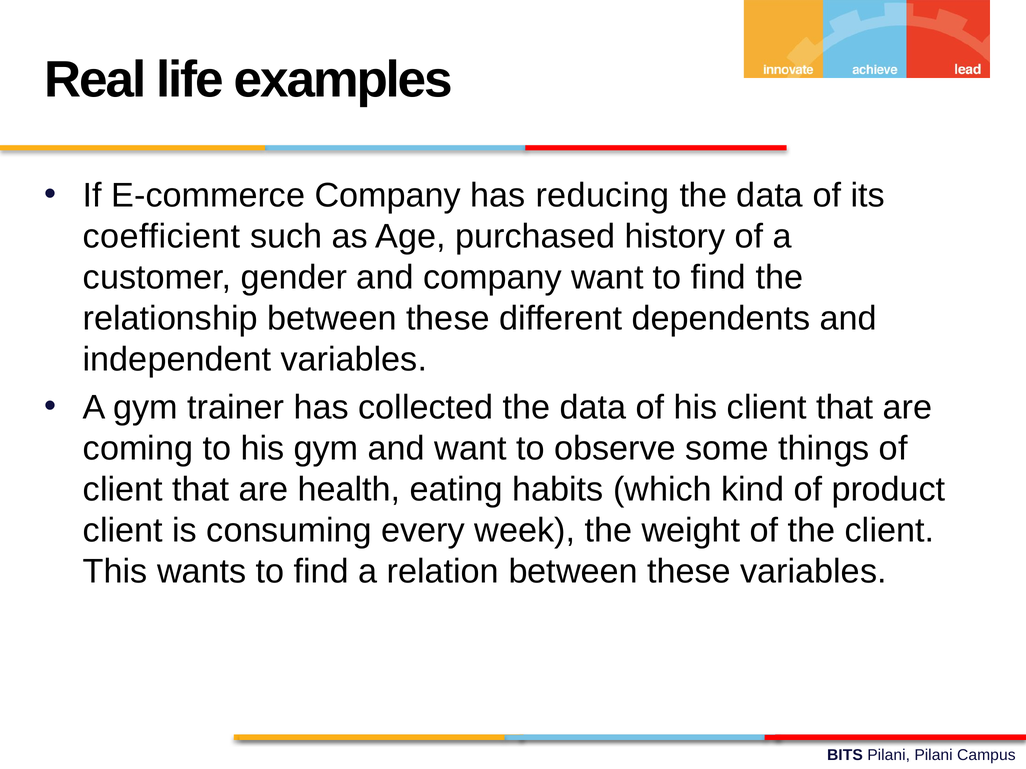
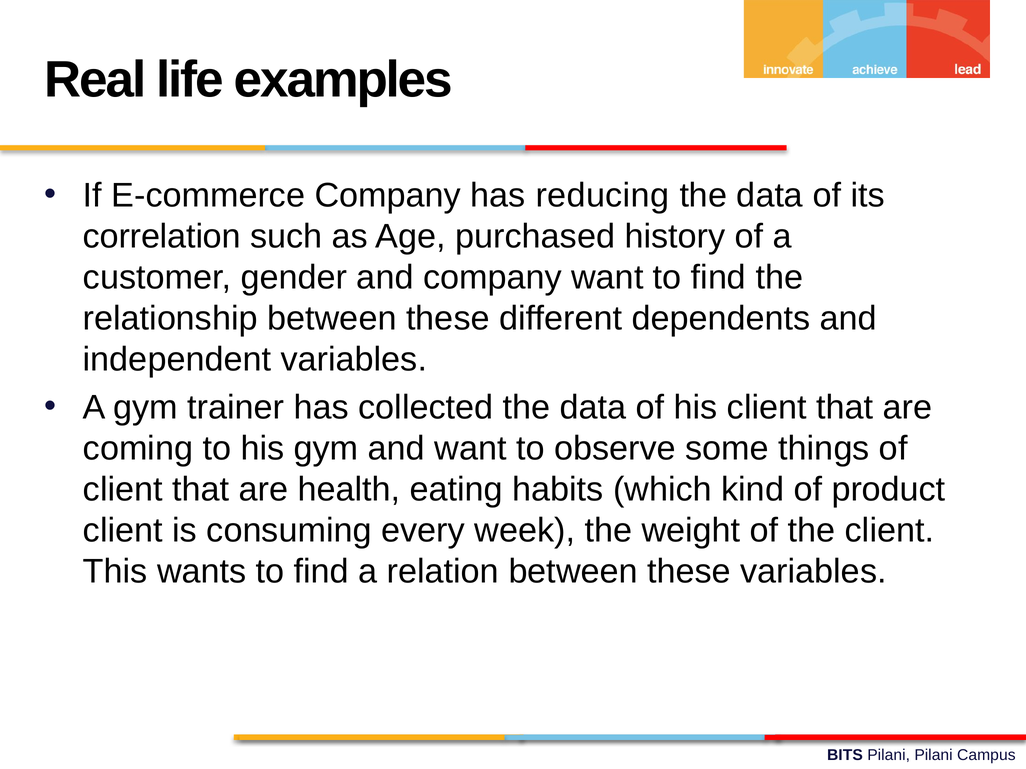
coefficient: coefficient -> correlation
